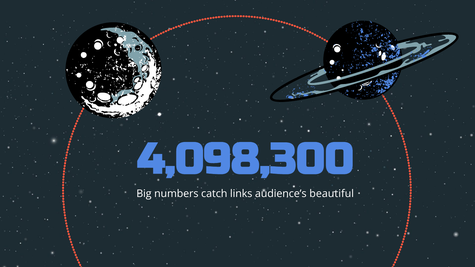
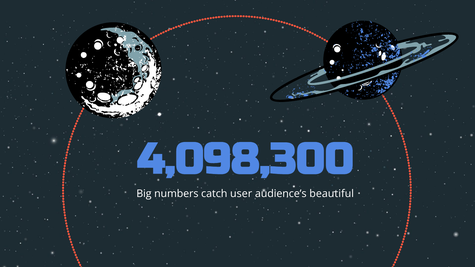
links: links -> user
